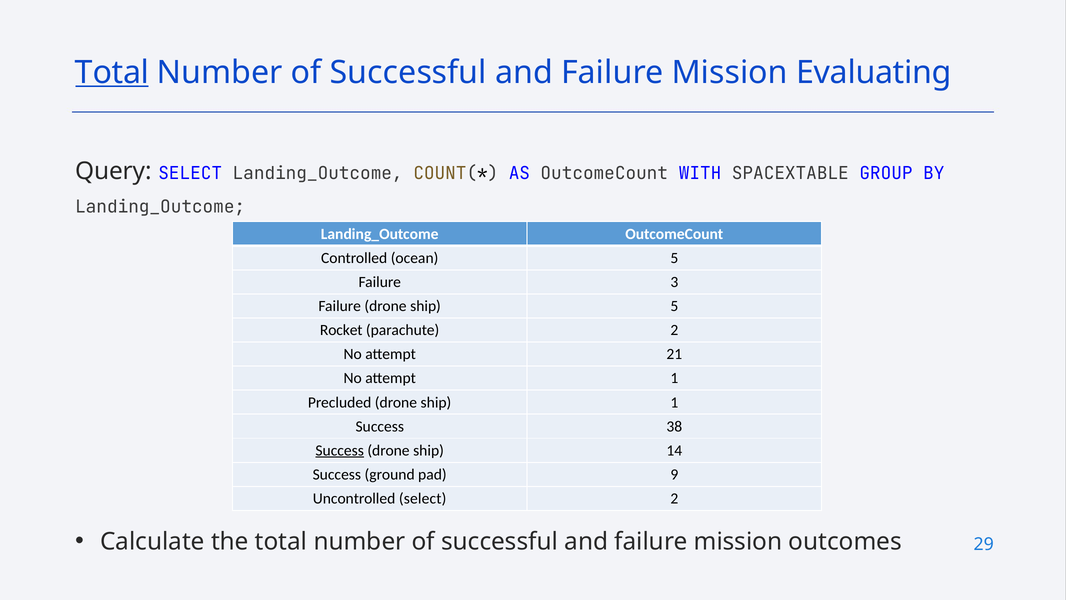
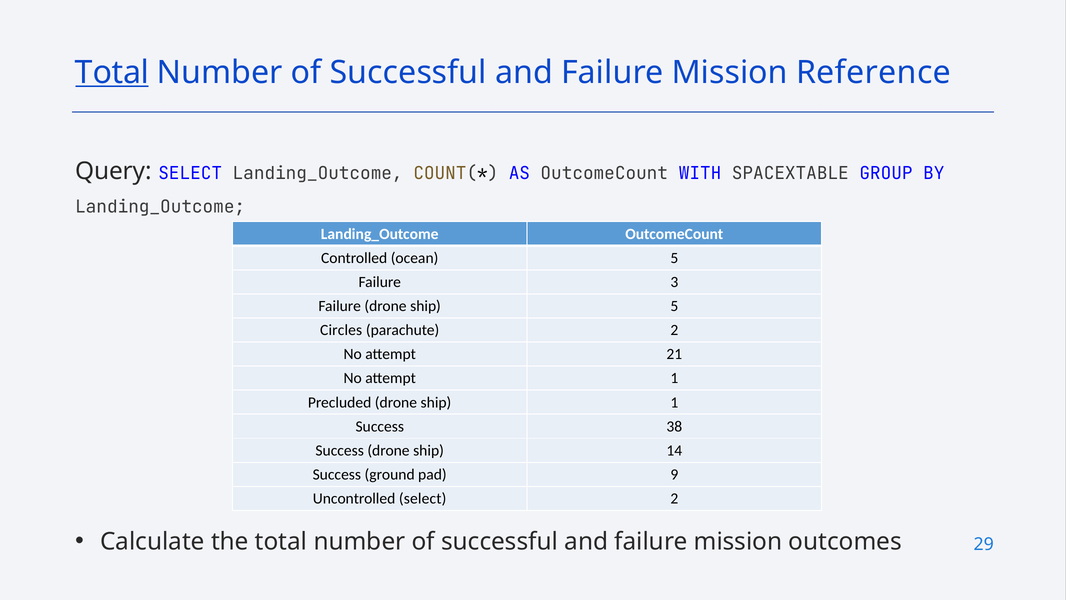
Evaluating: Evaluating -> Reference
Rocket: Rocket -> Circles
Success at (340, 450) underline: present -> none
